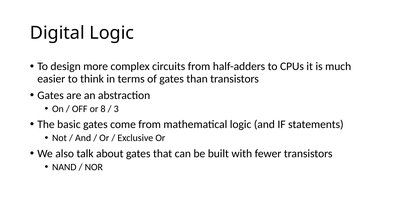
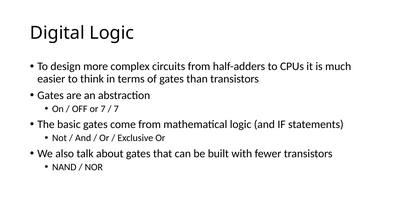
or 8: 8 -> 7
3 at (116, 109): 3 -> 7
